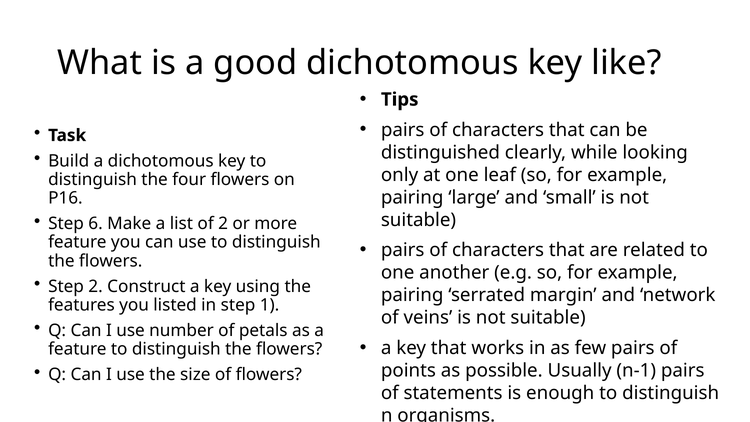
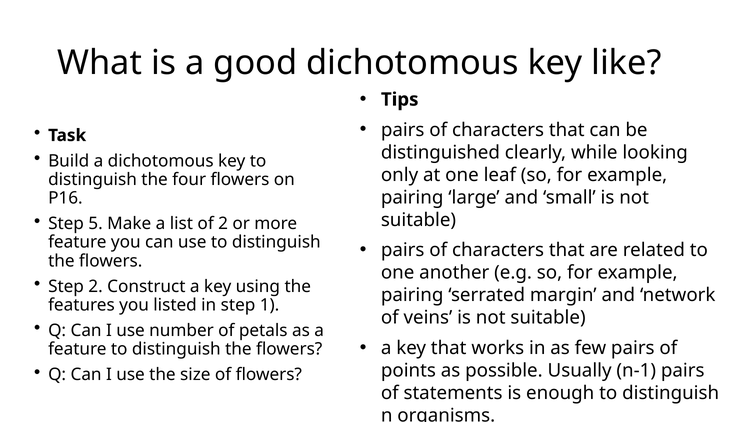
6: 6 -> 5
